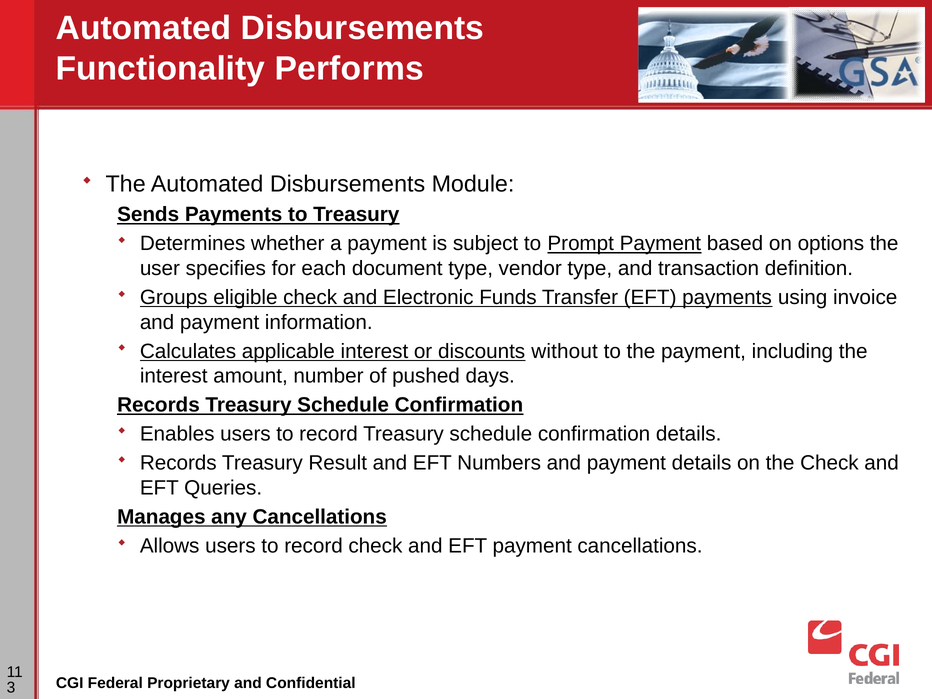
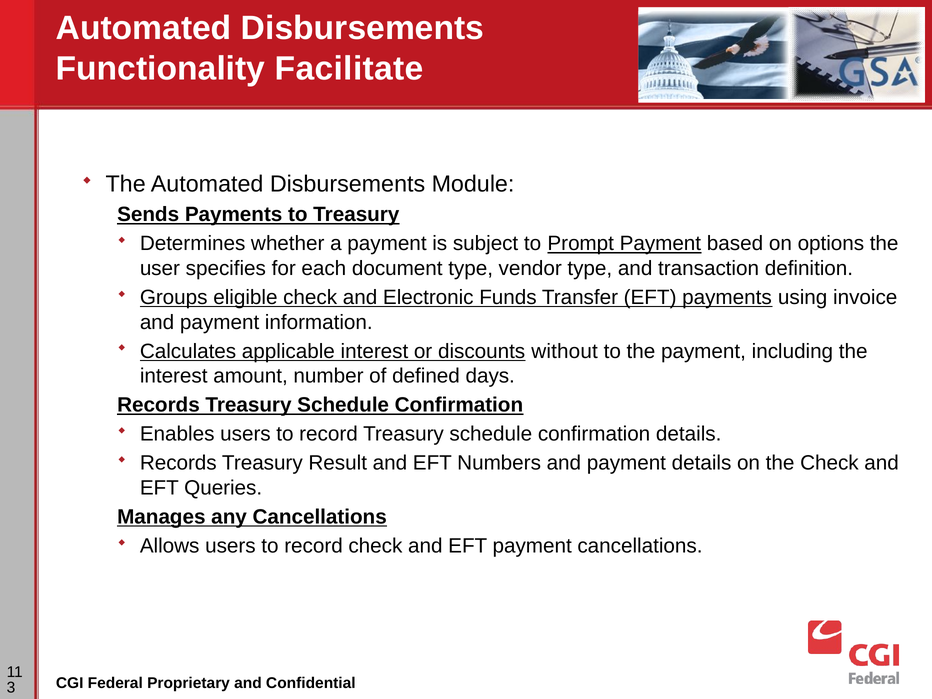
Performs: Performs -> Facilitate
pushed: pushed -> defined
